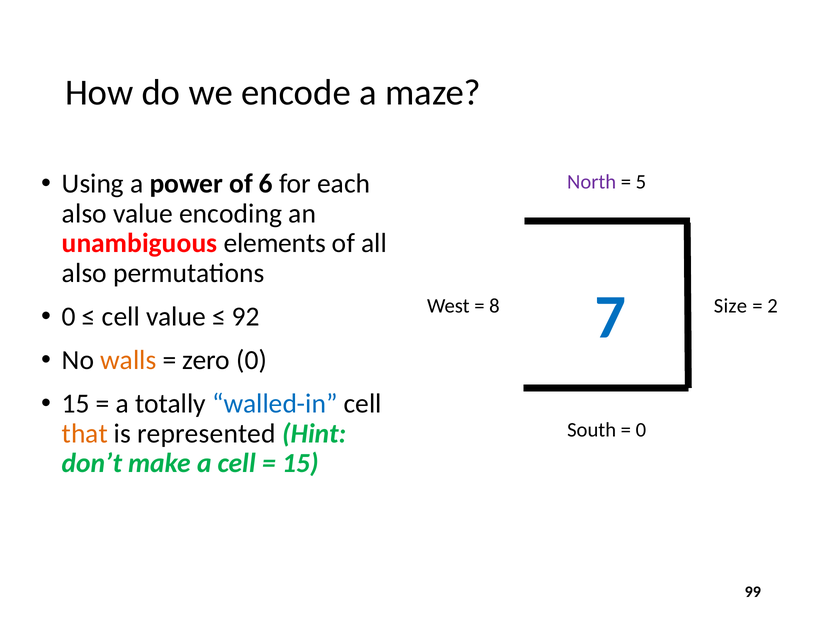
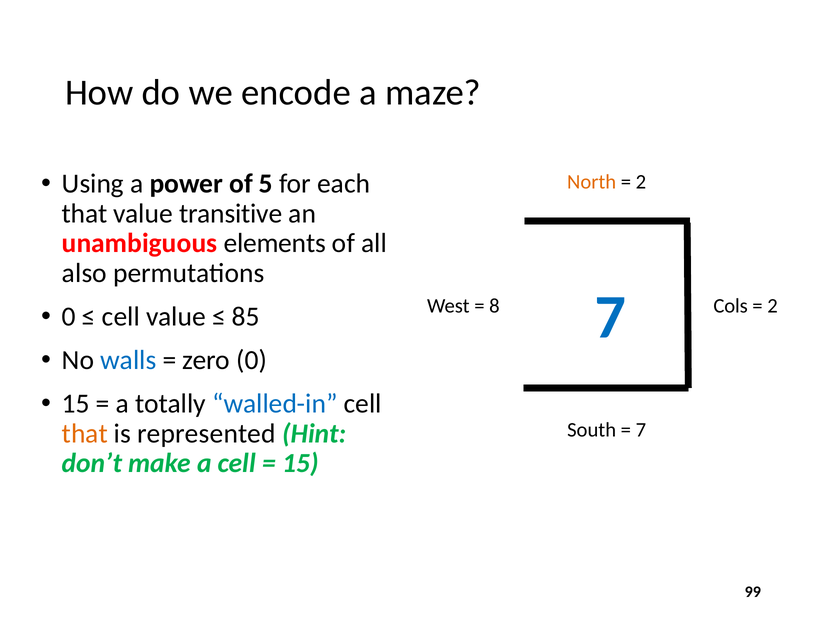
6: 6 -> 5
North colour: purple -> orange
5 at (641, 182): 5 -> 2
also at (84, 213): also -> that
encoding: encoding -> transitive
Size: Size -> Cols
92: 92 -> 85
walls colour: orange -> blue
0 at (641, 429): 0 -> 7
